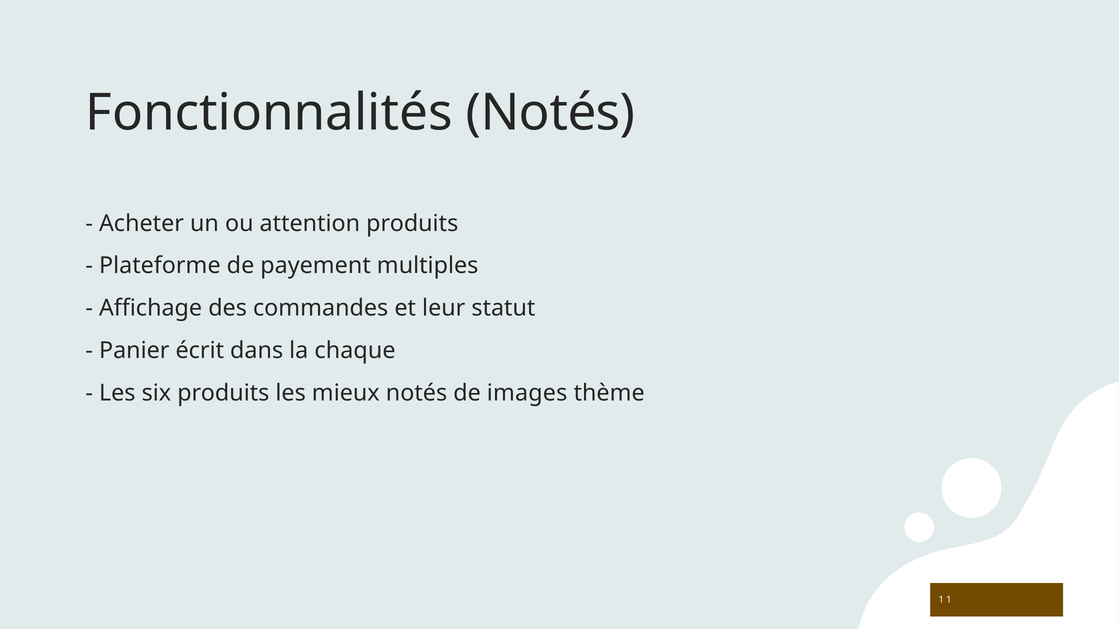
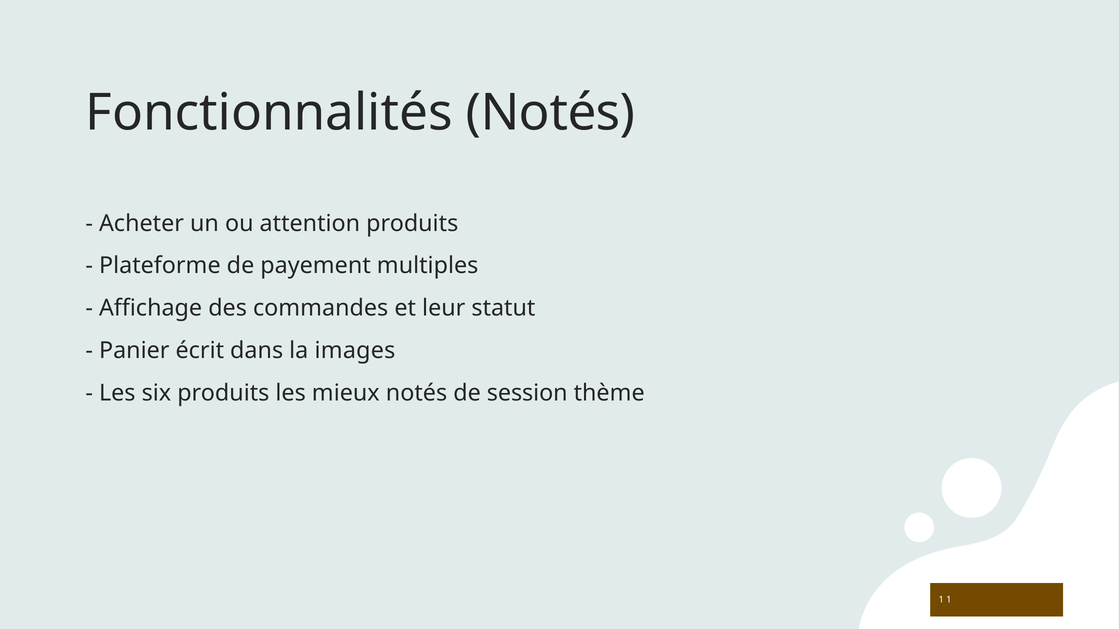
chaque: chaque -> images
images: images -> session
